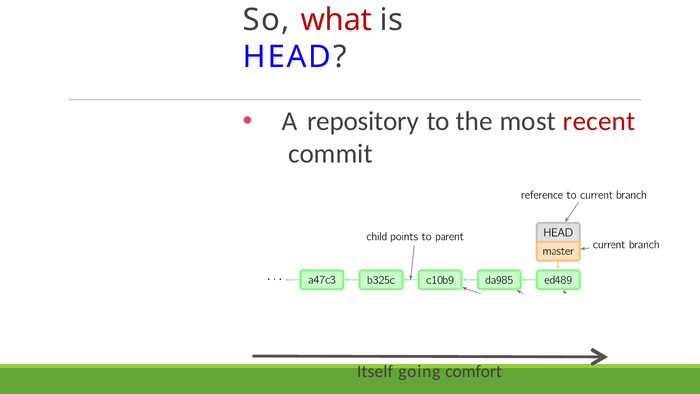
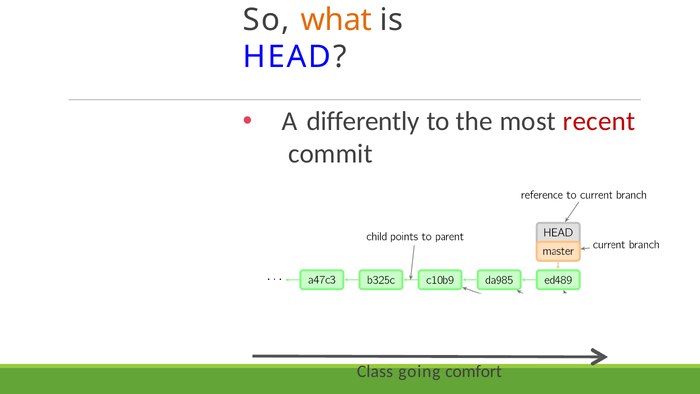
what colour: red -> orange
repository: repository -> differently
Itself: Itself -> Class
